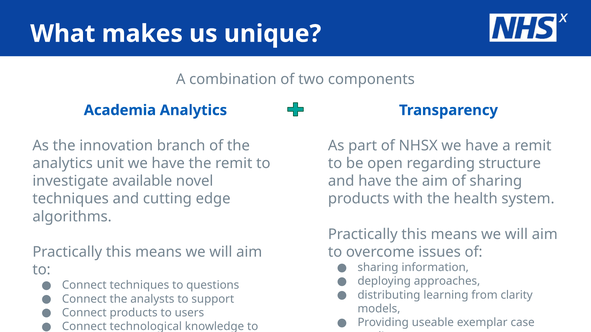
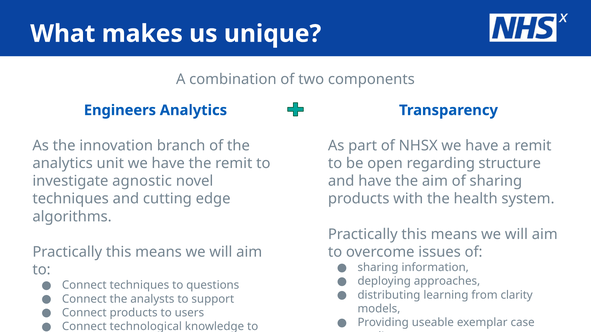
Academia: Academia -> Engineers
available: available -> agnostic
